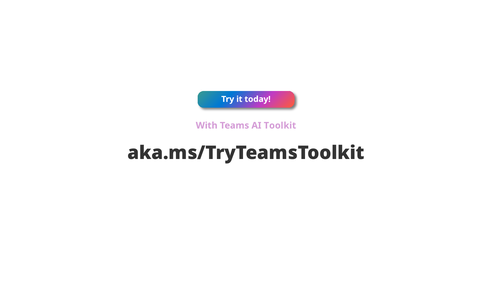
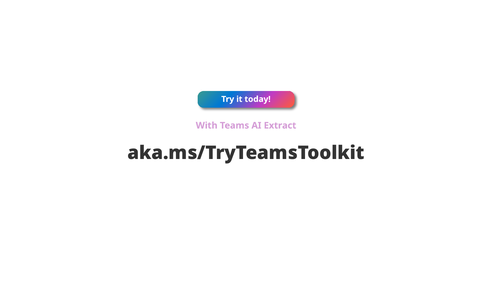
Toolkit: Toolkit -> Extract
